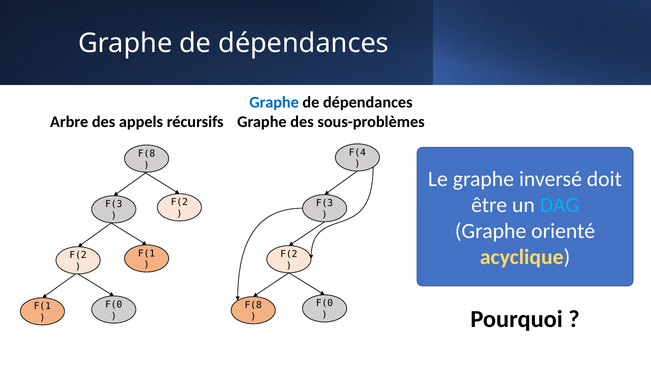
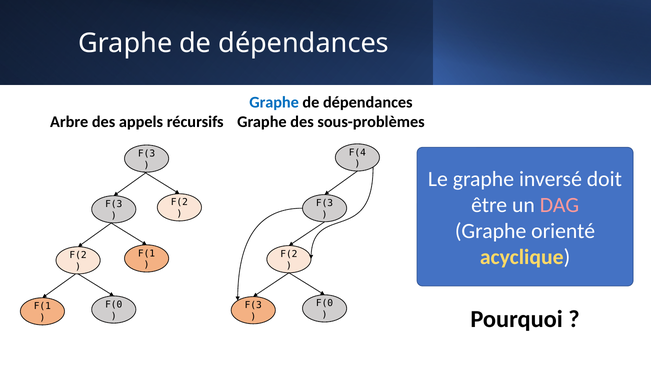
F(8 at (147, 154): F(8 -> F(3
DAG colour: light blue -> pink
F(8 at (253, 305): F(8 -> F(3
